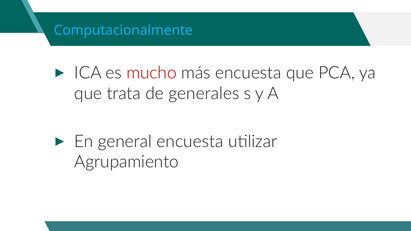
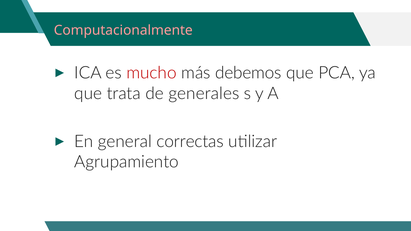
Computacionalmente colour: light blue -> pink
más encuesta: encuesta -> debemos
general encuesta: encuesta -> correctas
